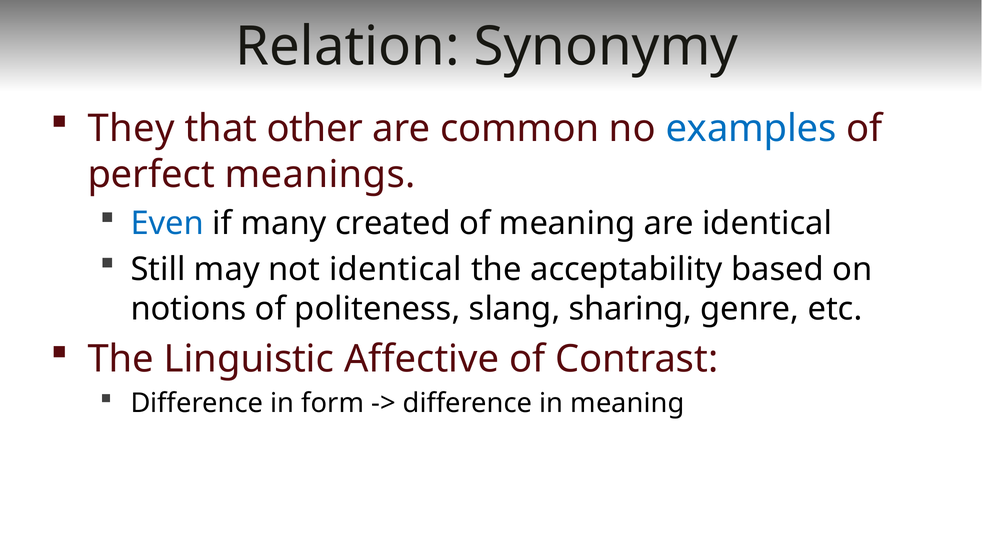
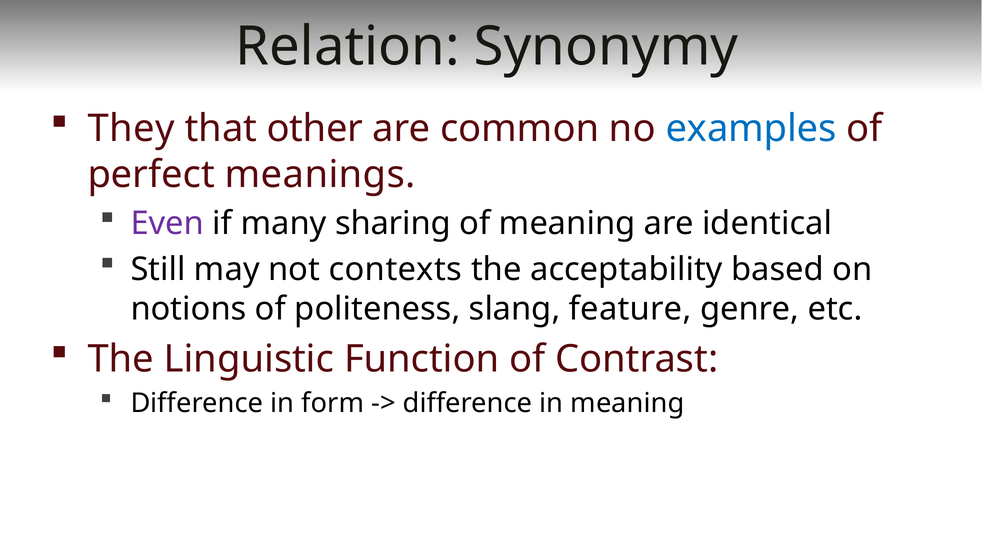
Even colour: blue -> purple
created: created -> sharing
not identical: identical -> contexts
sharing: sharing -> feature
Affective: Affective -> Function
